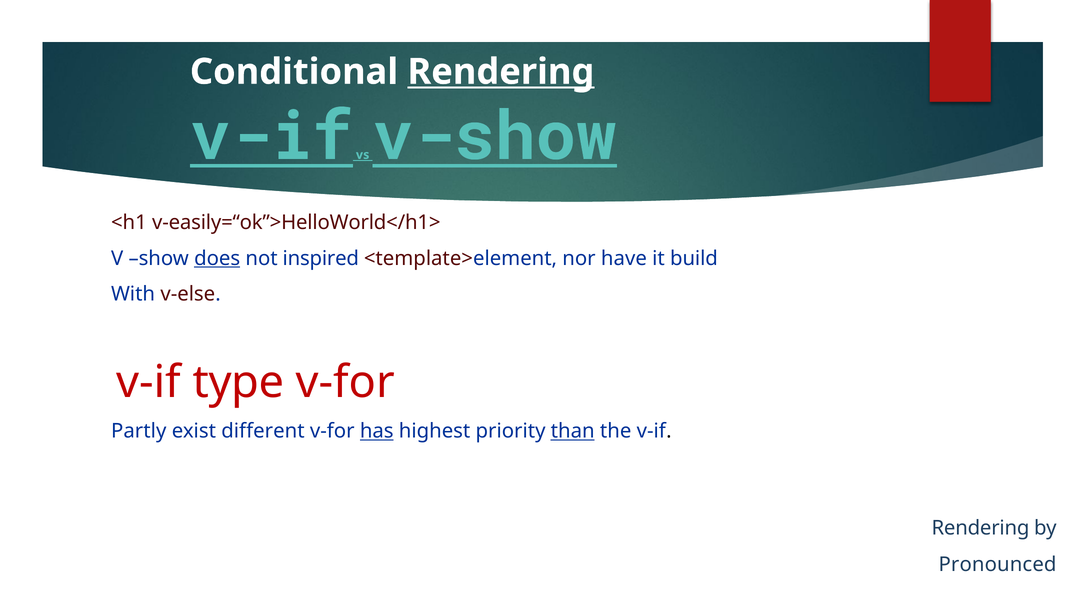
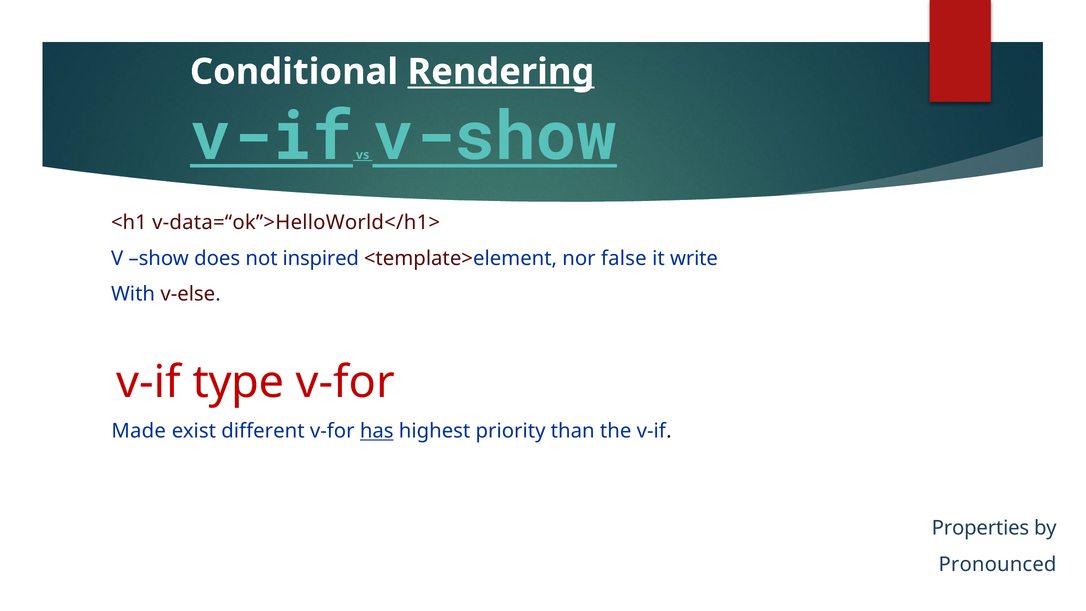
v-easily=“ok”>HelloWorld</h1>: v-easily=“ok”>HelloWorld</h1> -> v-data=“ok”>HelloWorld</h1>
does underline: present -> none
have: have -> false
build: build -> write
Partly: Partly -> Made
than underline: present -> none
Rendering at (980, 528): Rendering -> Properties
